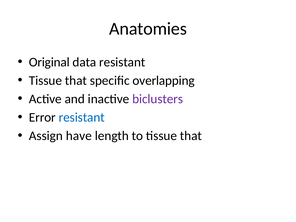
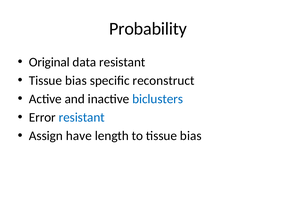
Anatomies: Anatomies -> Probability
that at (76, 81): that -> bias
overlapping: overlapping -> reconstruct
biclusters colour: purple -> blue
to tissue that: that -> bias
